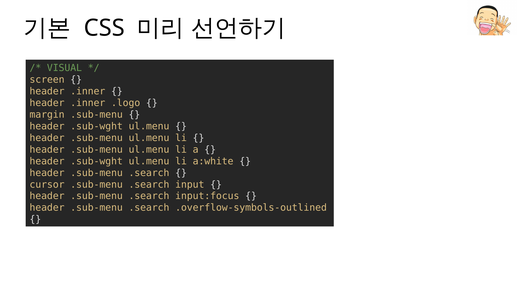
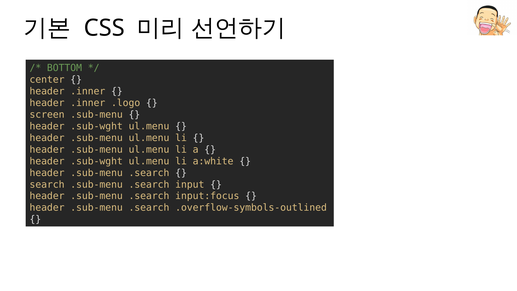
VISUAL: VISUAL -> BOTTOM
screen: screen -> center
margin: margin -> screen
cursor: cursor -> search
